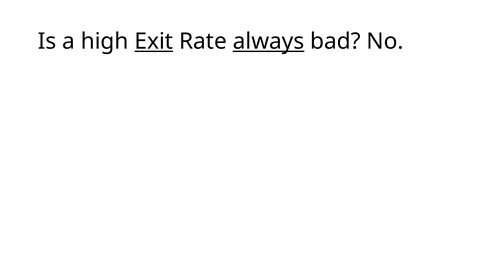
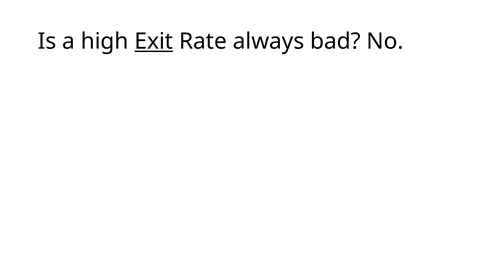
always underline: present -> none
